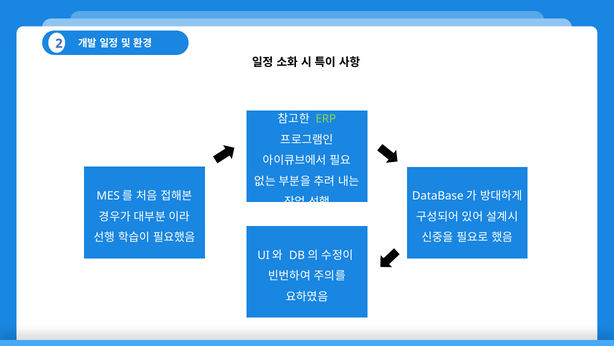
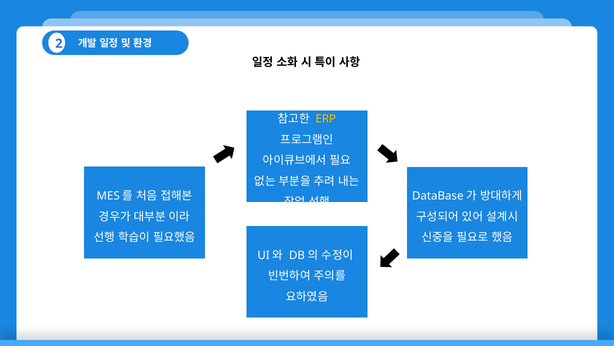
ERP colour: light green -> yellow
